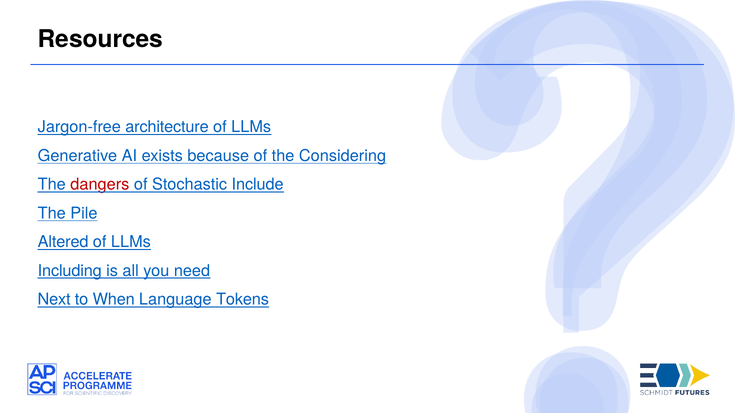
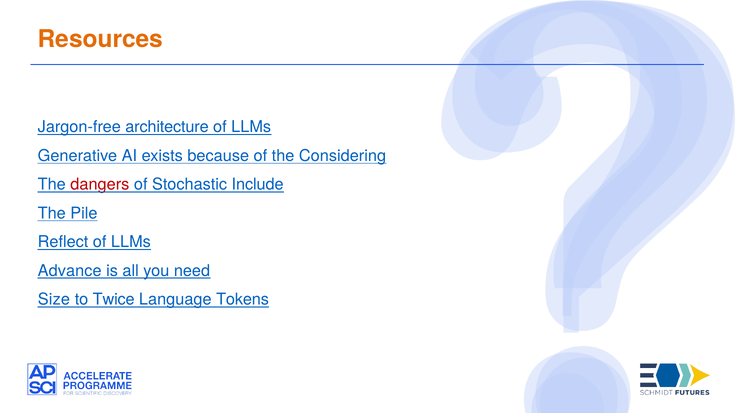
Resources colour: black -> orange
Altered: Altered -> Reflect
Including: Including -> Advance
Next: Next -> Size
When: When -> Twice
